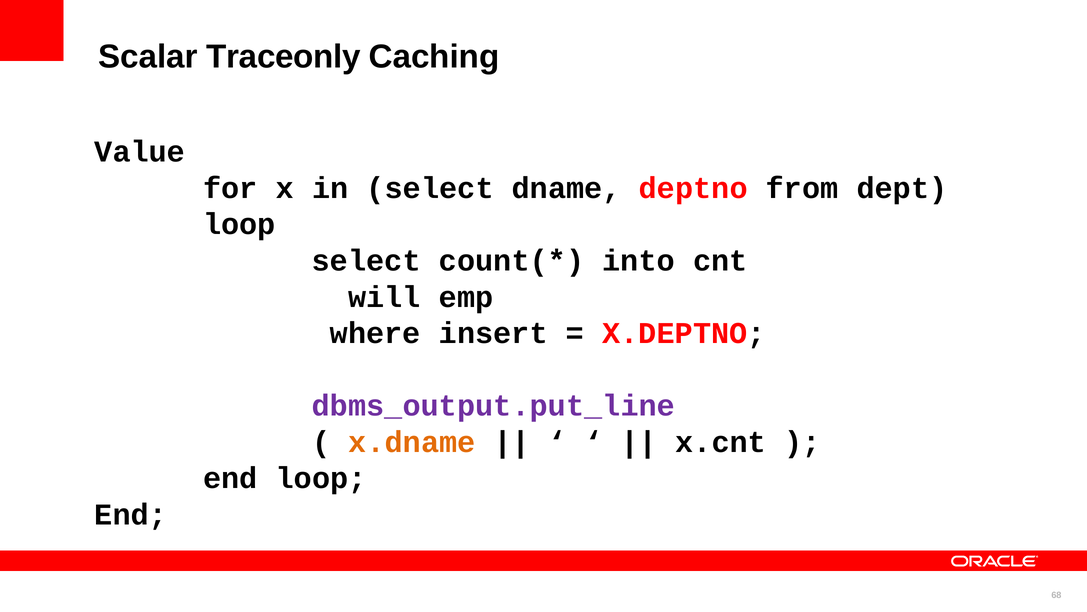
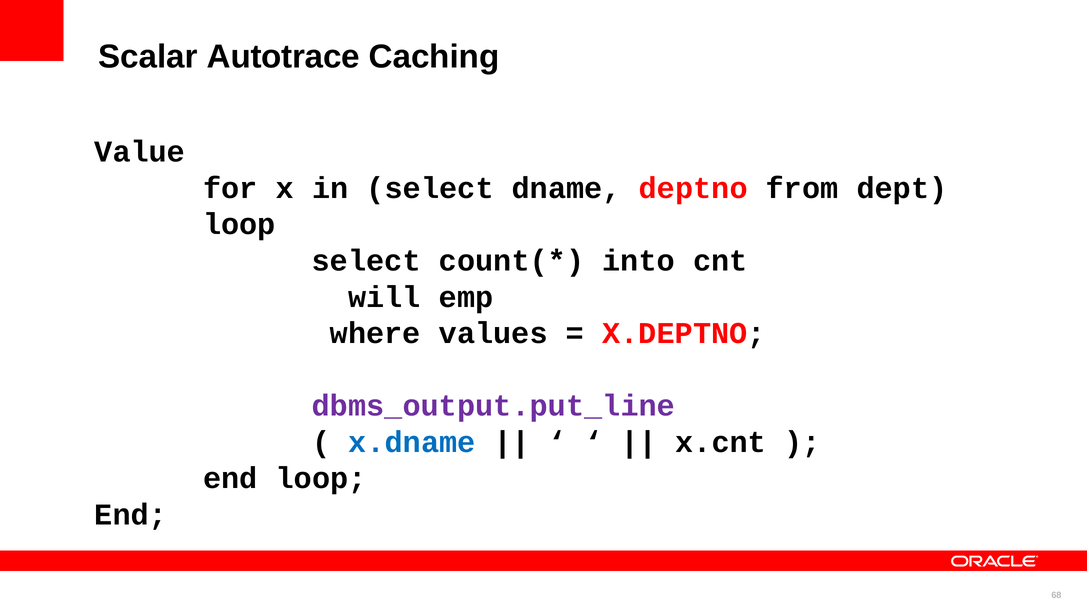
Traceonly: Traceonly -> Autotrace
insert: insert -> values
x.dname colour: orange -> blue
